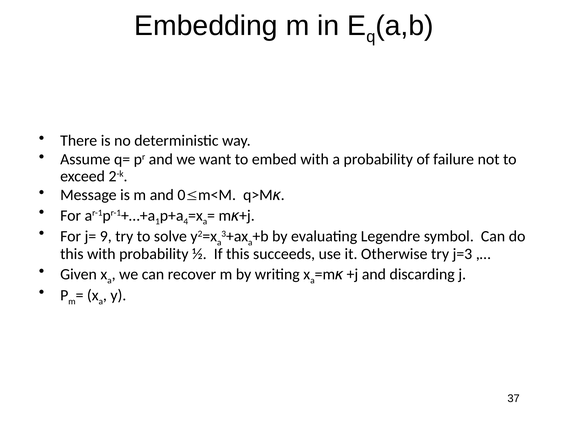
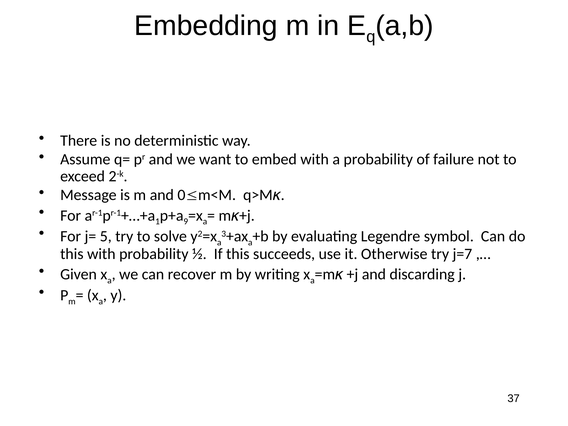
4: 4 -> 9
9: 9 -> 5
j=3: j=3 -> j=7
